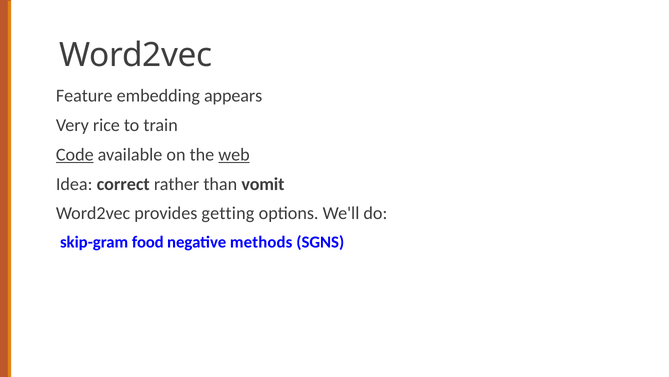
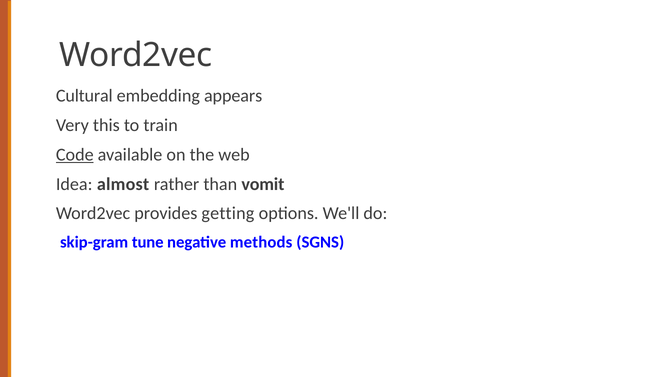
Feature: Feature -> Cultural
rice: rice -> this
web underline: present -> none
correct: correct -> almost
food: food -> tune
